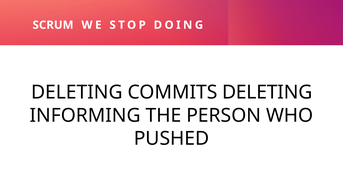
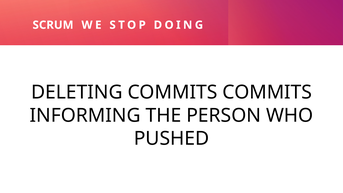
COMMITS DELETING: DELETING -> COMMITS
